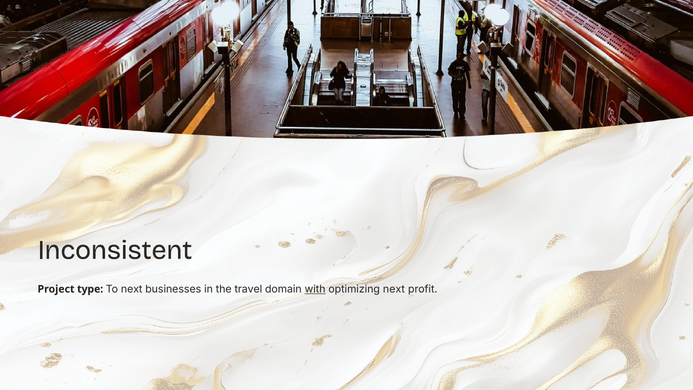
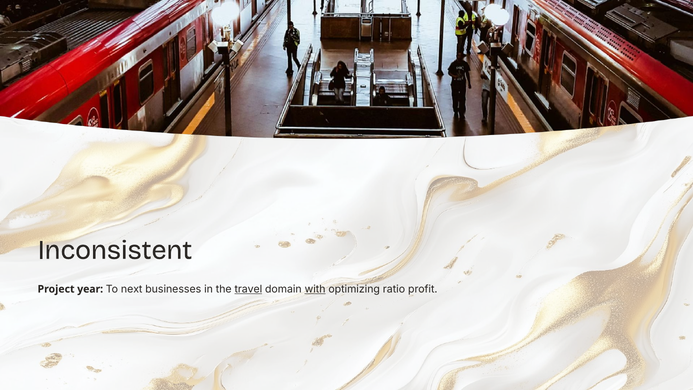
type: type -> year
travel underline: none -> present
optimizing next: next -> ratio
